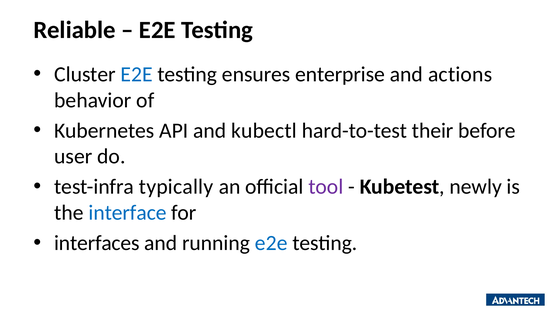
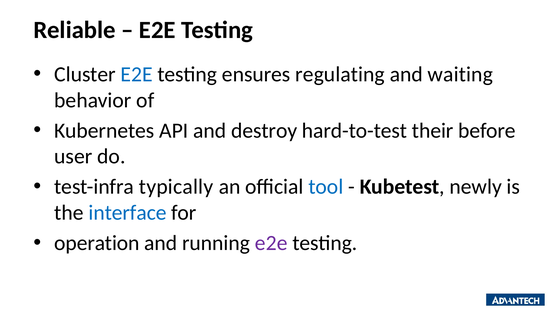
enterprise: enterprise -> regulating
actions: actions -> waiting
kubectl: kubectl -> destroy
tool colour: purple -> blue
interfaces: interfaces -> operation
e2e at (271, 243) colour: blue -> purple
